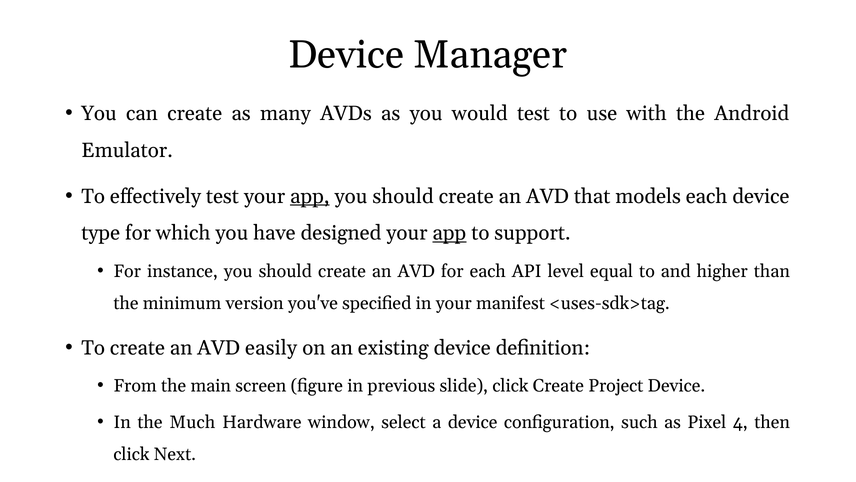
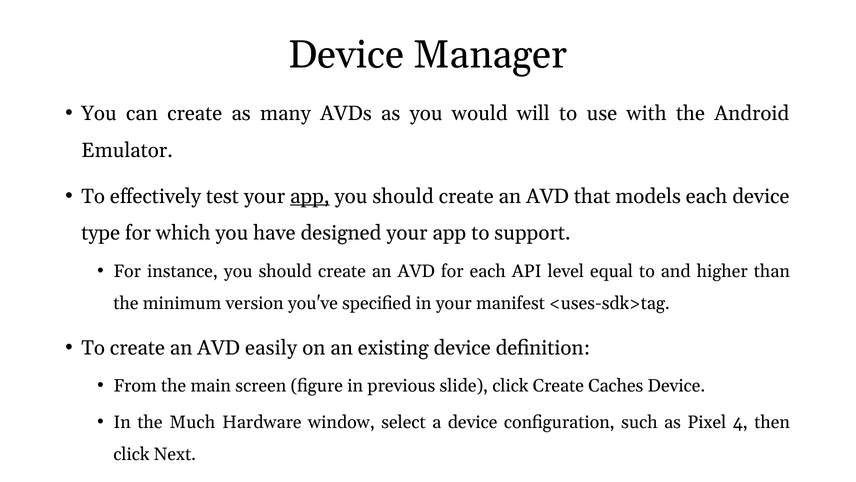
would test: test -> will
app at (449, 233) underline: present -> none
Project: Project -> Caches
